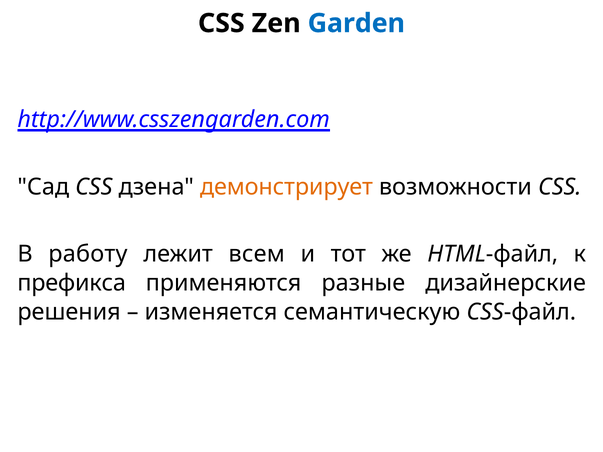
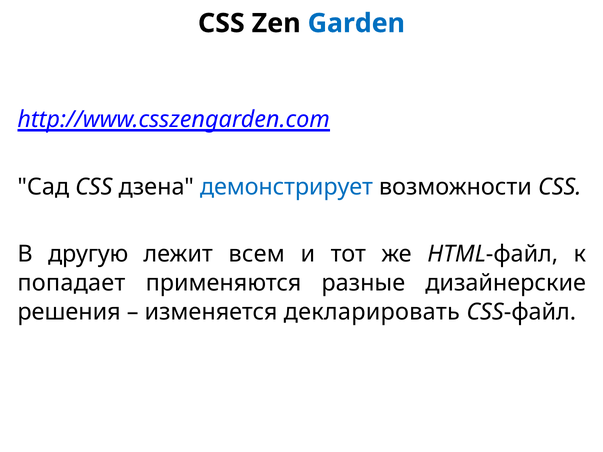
демонстрирует colour: orange -> blue
работу: работу -> другую
префикса: префикса -> попадает
семантическую: семантическую -> декларировать
